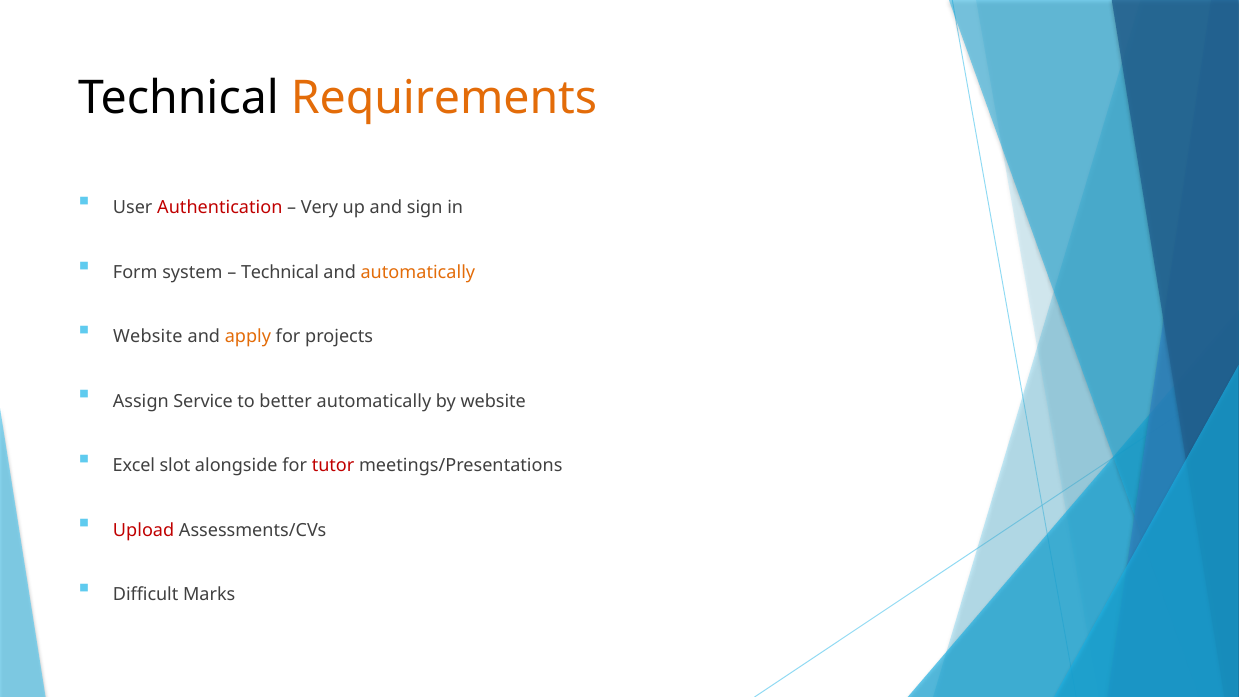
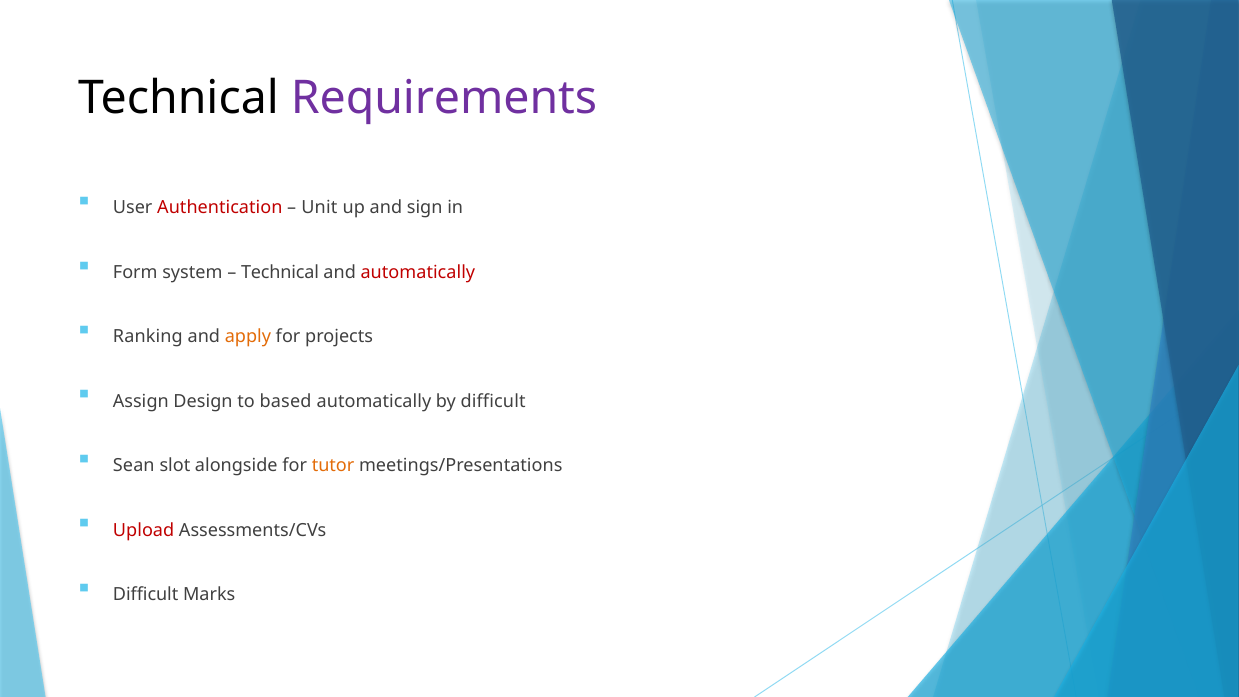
Requirements colour: orange -> purple
Very: Very -> Unit
automatically at (418, 272) colour: orange -> red
Website at (148, 337): Website -> Ranking
Service: Service -> Design
better: better -> based
by website: website -> difficult
Excel: Excel -> Sean
tutor colour: red -> orange
